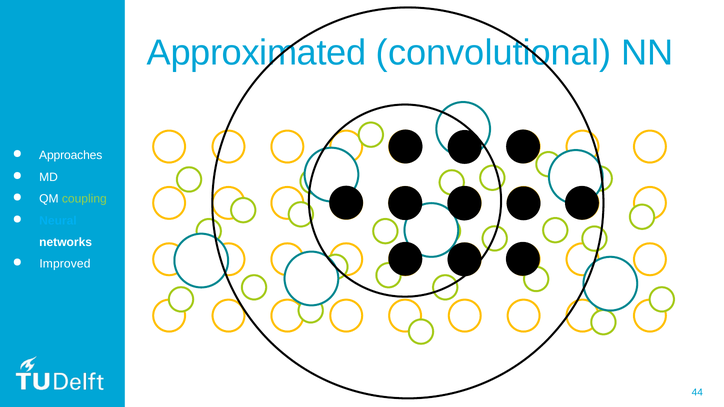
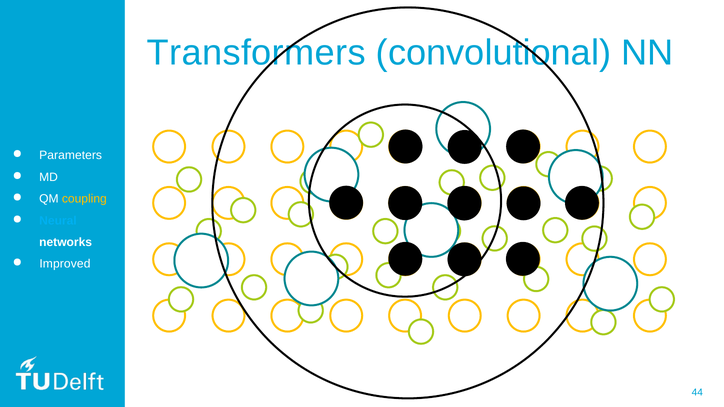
Approximated: Approximated -> Transformers
Approaches: Approaches -> Parameters
coupling colour: light green -> yellow
